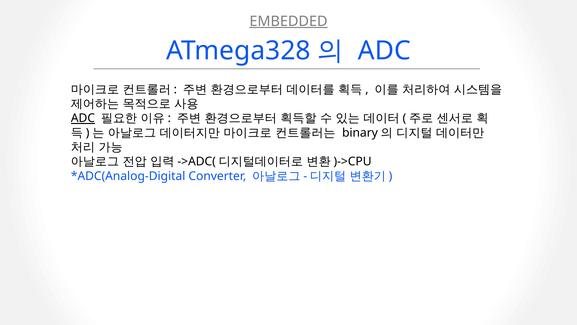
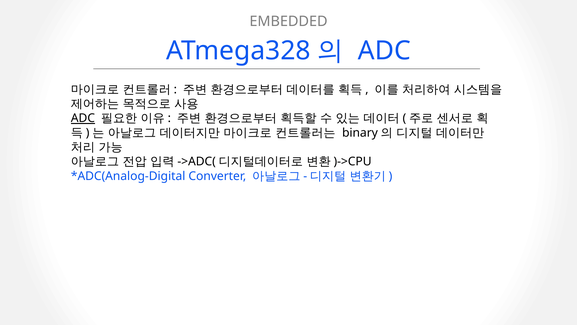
EMBEDDED underline: present -> none
